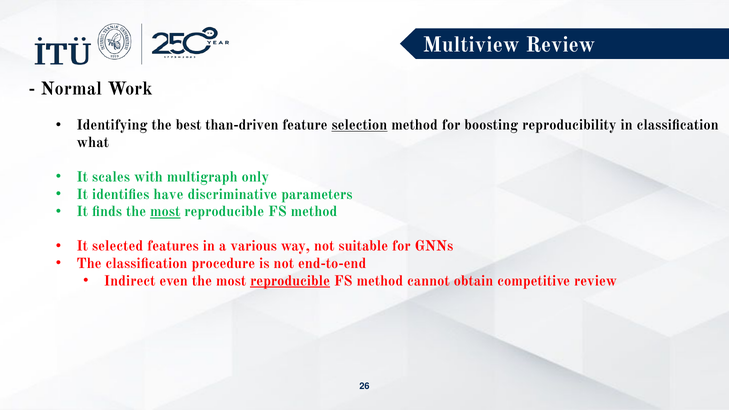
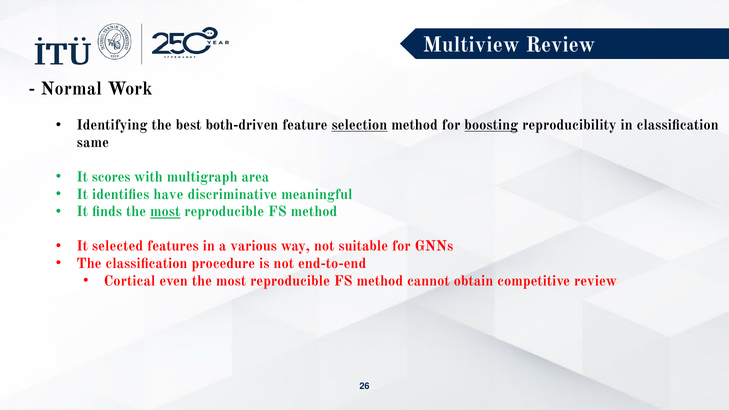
than-driven: than-driven -> both-driven
boosting underline: none -> present
what: what -> same
scales: scales -> scores
only: only -> area
parameters: parameters -> meaningful
Indirect: Indirect -> Cortical
reproducible at (290, 281) underline: present -> none
